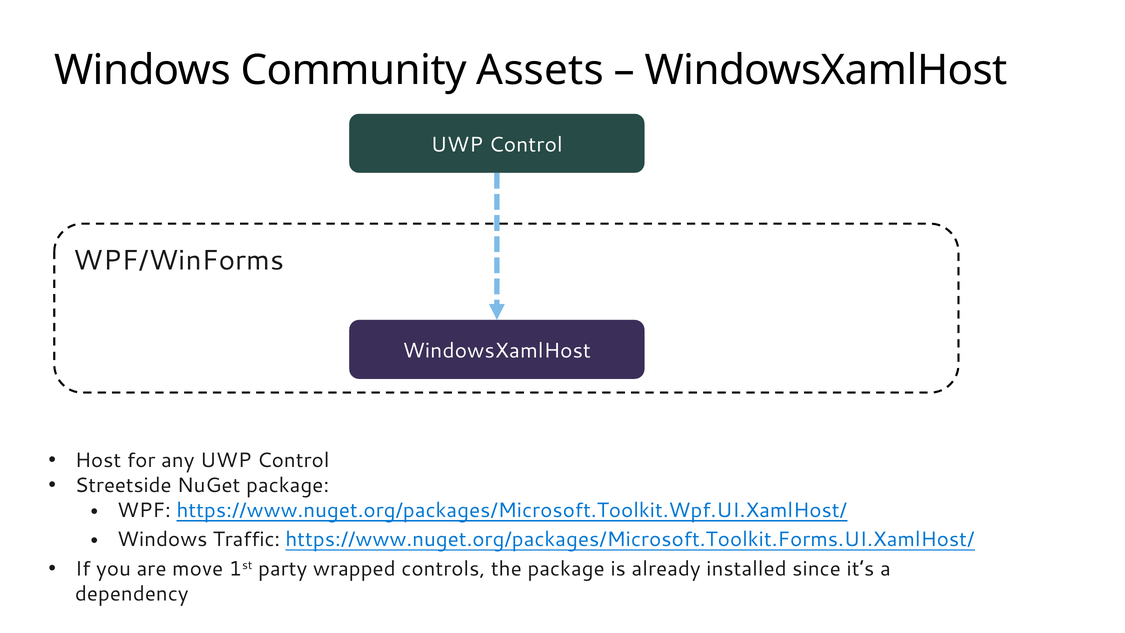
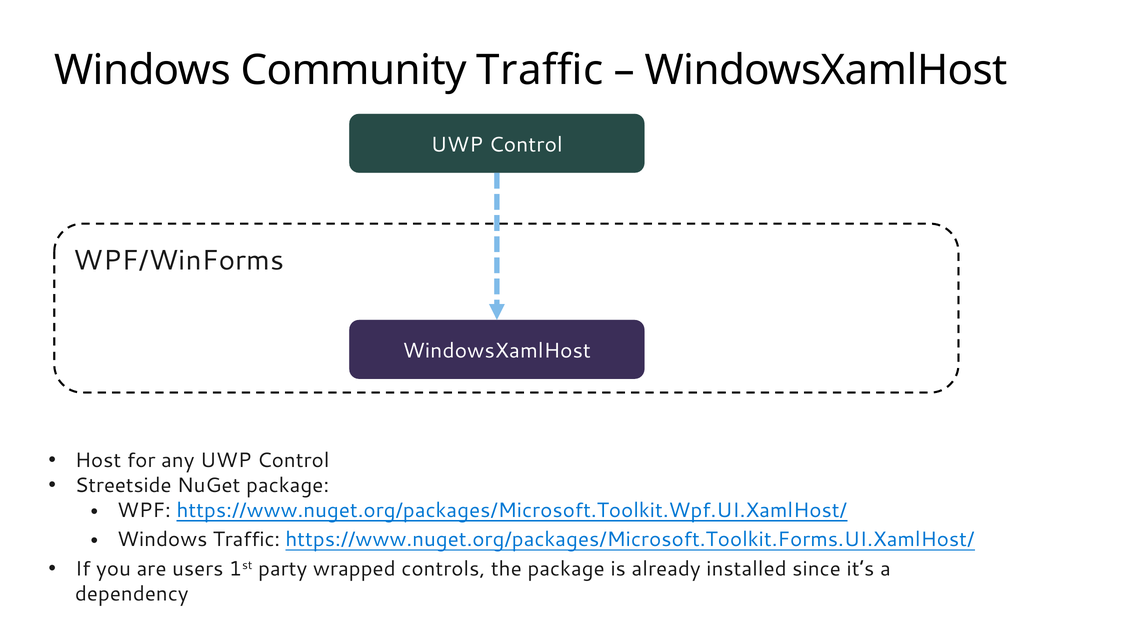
Community Assets: Assets -> Traffic
move: move -> users
